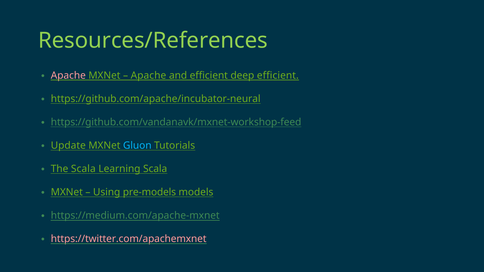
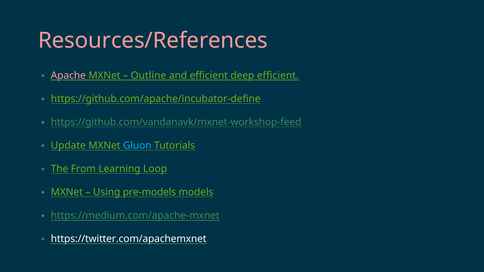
Resources/References colour: light green -> pink
Apache at (148, 76): Apache -> Outline
https://github.com/apache/incubator-neural: https://github.com/apache/incubator-neural -> https://github.com/apache/incubator-define
The Scala: Scala -> From
Learning Scala: Scala -> Loop
https://twitter.com/apachemxnet colour: pink -> white
